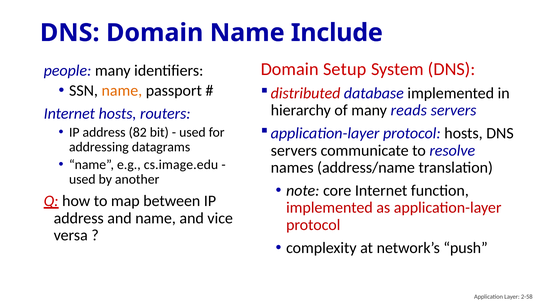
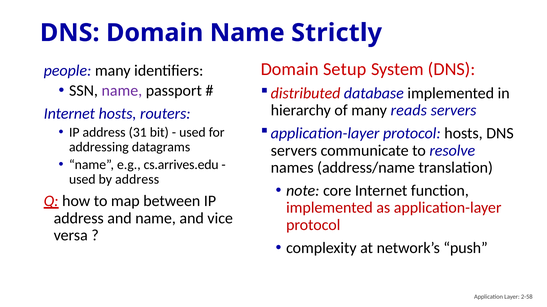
Include: Include -> Strictly
name at (122, 91) colour: orange -> purple
82: 82 -> 31
cs.image.edu: cs.image.edu -> cs.arrives.edu
by another: another -> address
